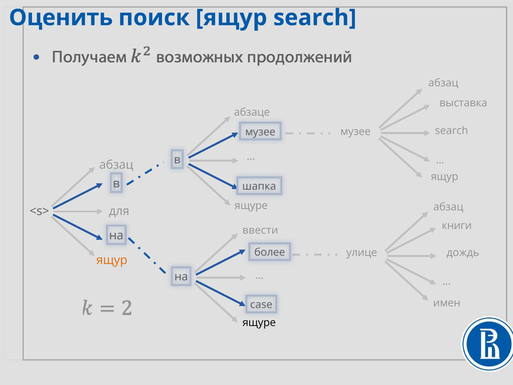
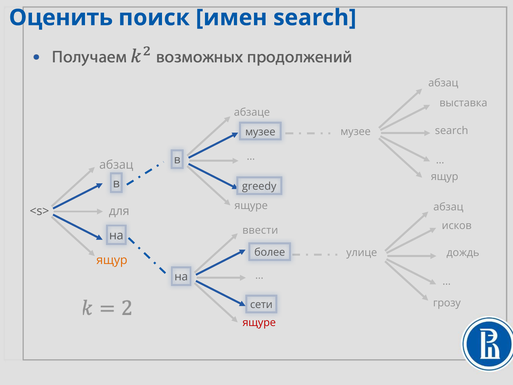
поиск ящур: ящур -> имен
шапка: шапка -> greedy
книги: книги -> исков
имен: имен -> грозу
case: case -> сети
ящуре at (259, 323) colour: black -> red
